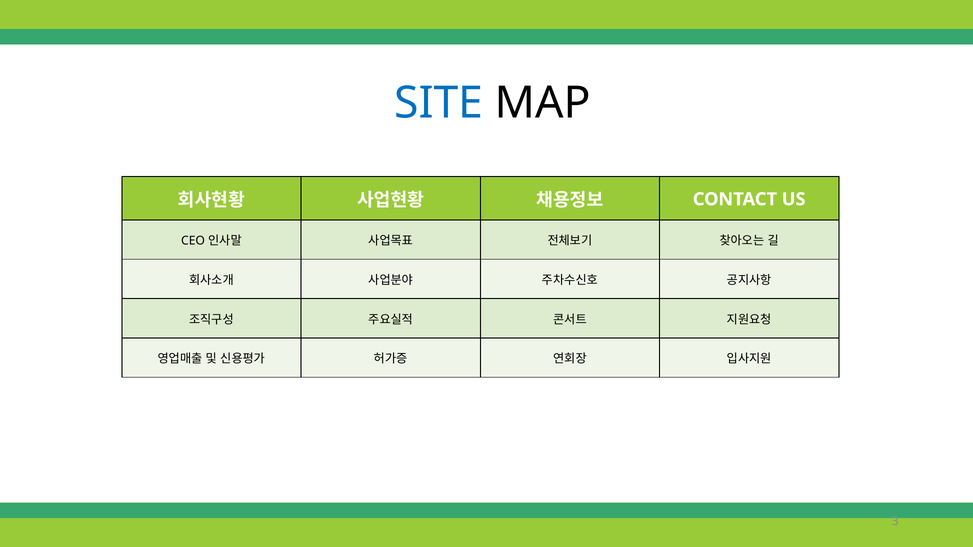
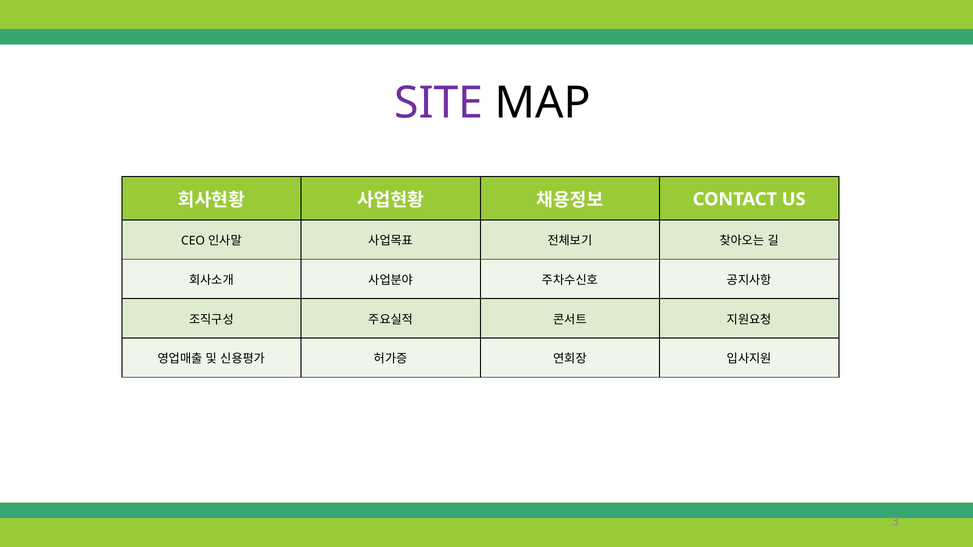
SITE colour: blue -> purple
